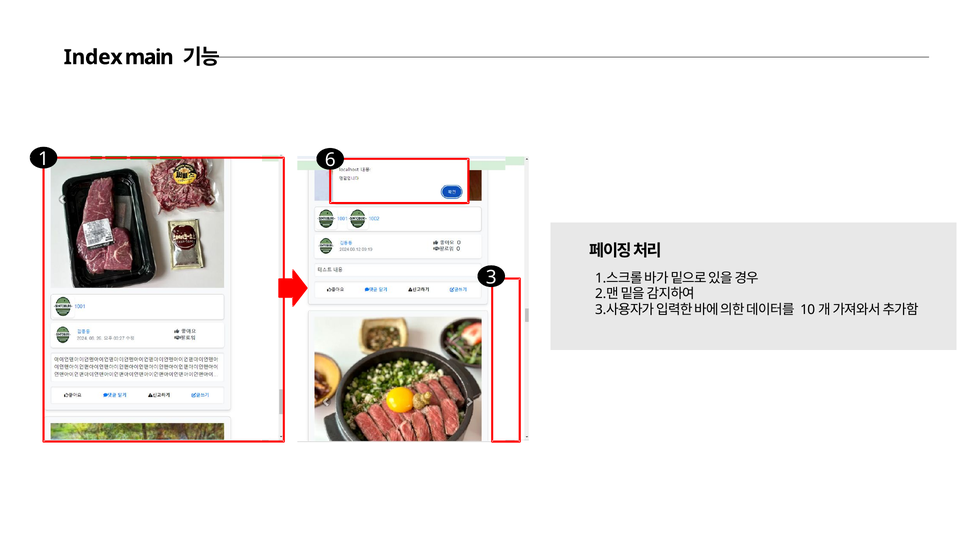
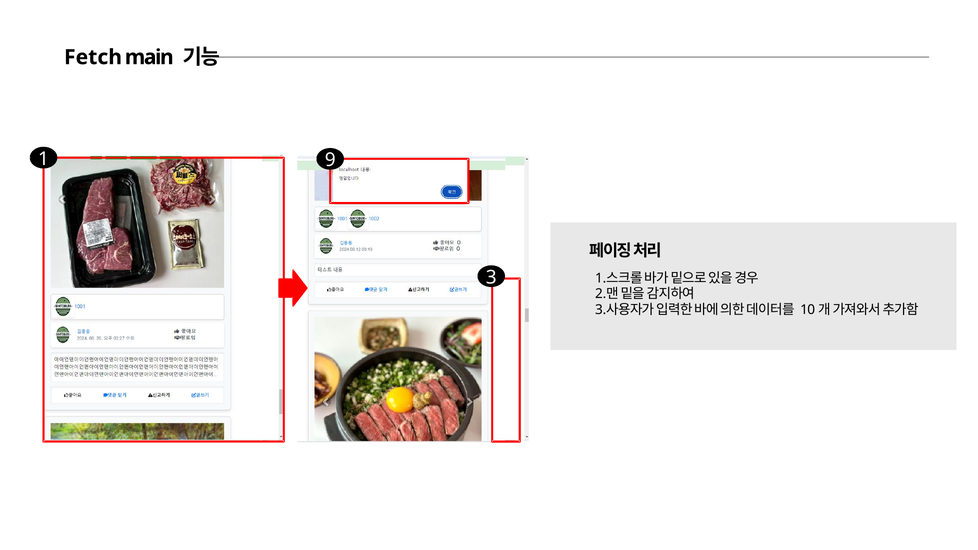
Index: Index -> Fetch
6: 6 -> 9
